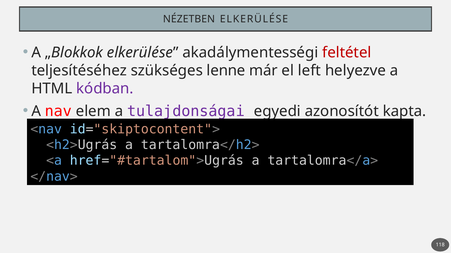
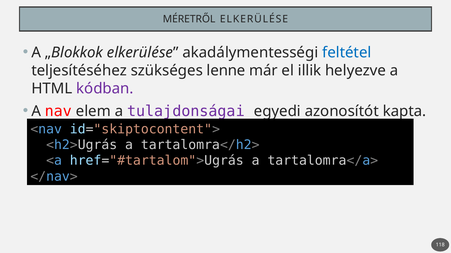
NÉZETBEN: NÉZETBEN -> MÉRETRŐL
feltétel colour: red -> blue
left: left -> illik
